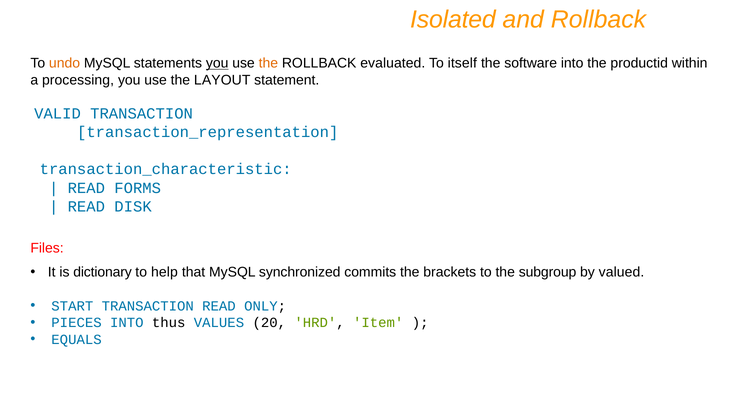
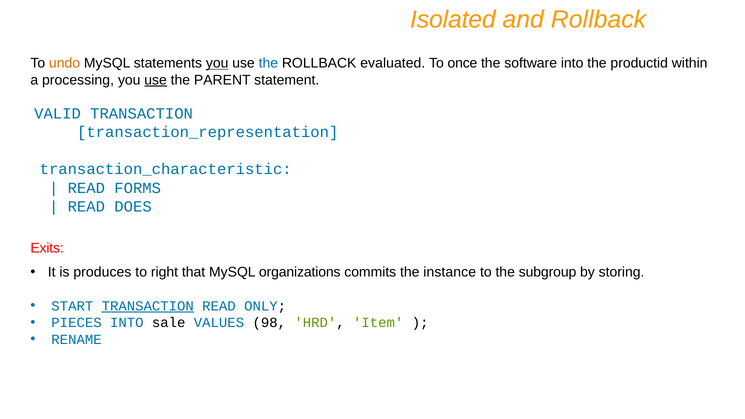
the at (268, 63) colour: orange -> blue
itself: itself -> once
use at (156, 80) underline: none -> present
LAYOUT: LAYOUT -> PARENT
DISK: DISK -> DOES
Files: Files -> Exits
dictionary: dictionary -> produces
help: help -> right
synchronized: synchronized -> organizations
brackets: brackets -> instance
valued: valued -> storing
TRANSACTION at (148, 306) underline: none -> present
thus: thus -> sale
20: 20 -> 98
EQUALS: EQUALS -> RENAME
